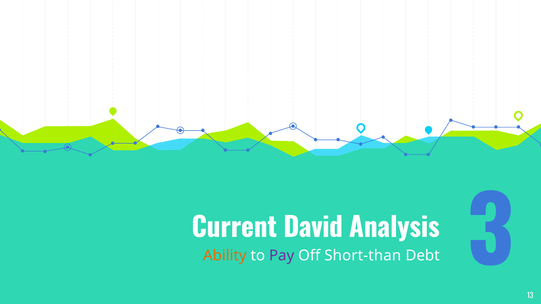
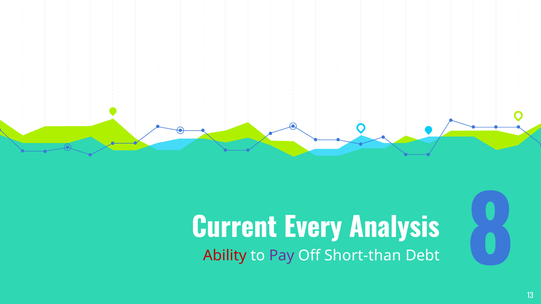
David: David -> Every
Ability colour: orange -> red
3: 3 -> 8
